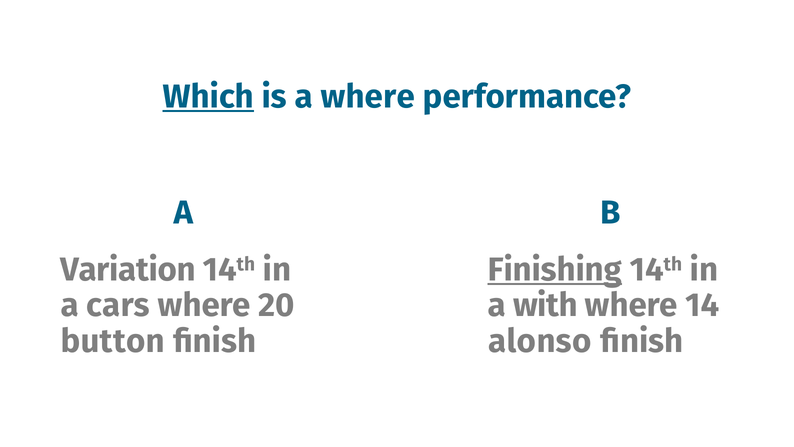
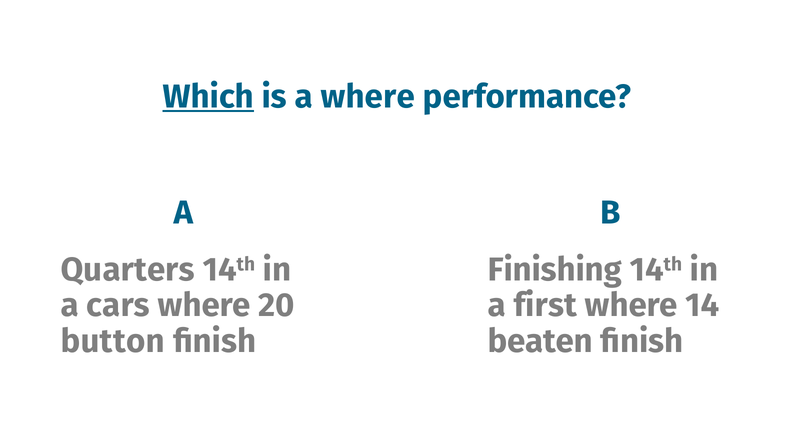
Variation: Variation -> Quarters
Finishing underline: present -> none
with: with -> first
alonso: alonso -> beaten
